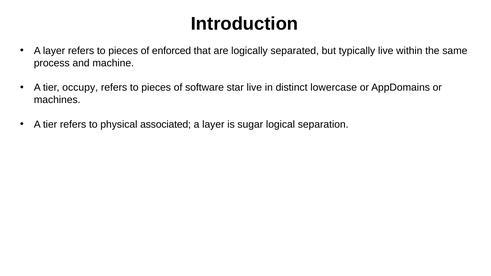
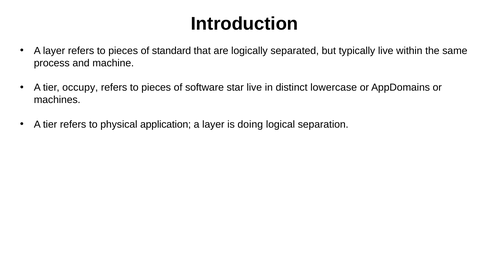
enforced: enforced -> standard
associated: associated -> application
sugar: sugar -> doing
